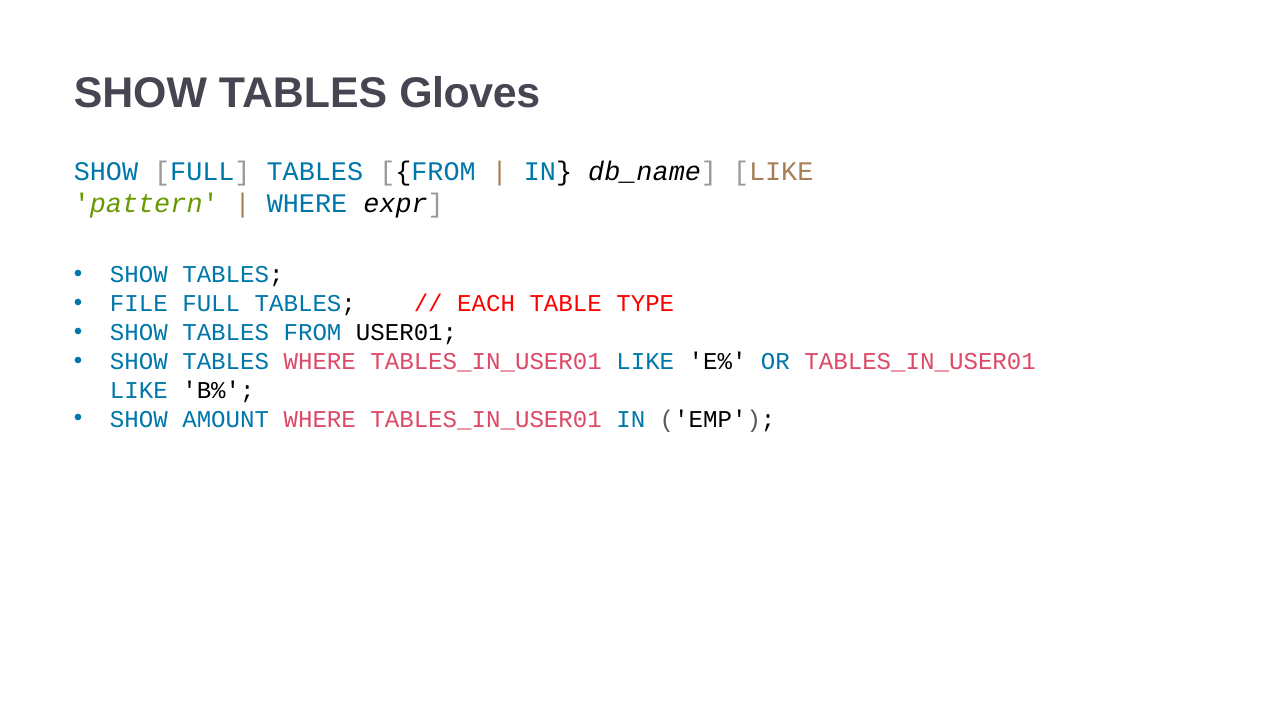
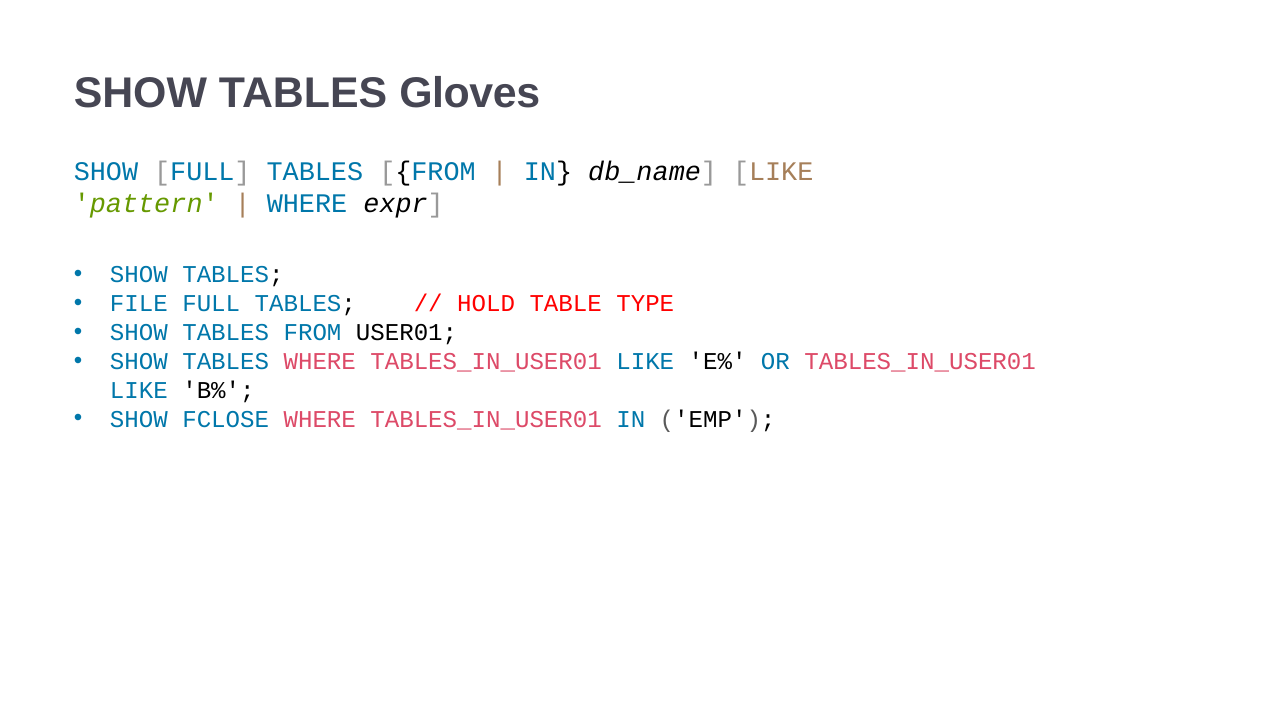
EACH: EACH -> HOLD
AMOUNT: AMOUNT -> FCLOSE
